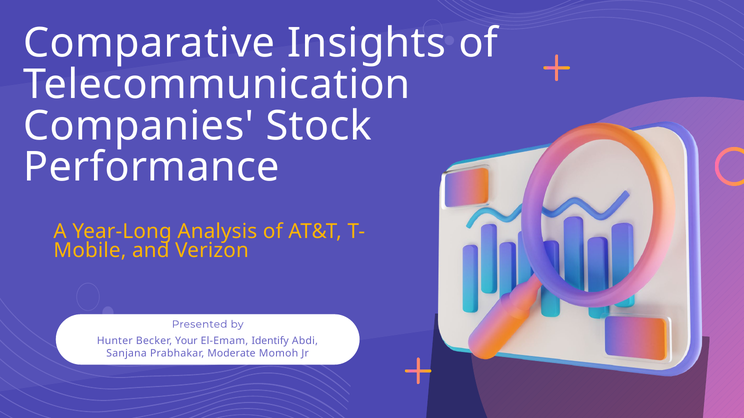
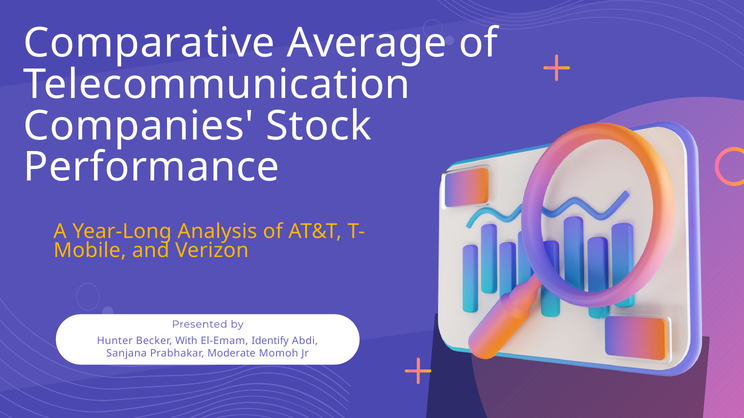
Insights: Insights -> Average
Your: Your -> With
